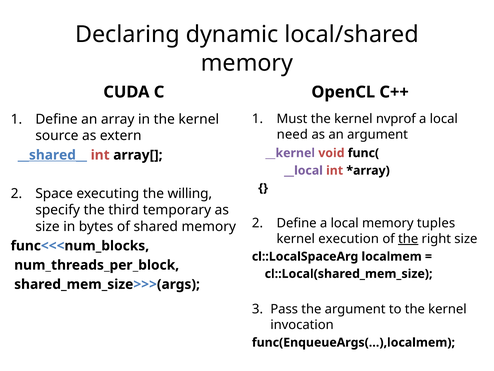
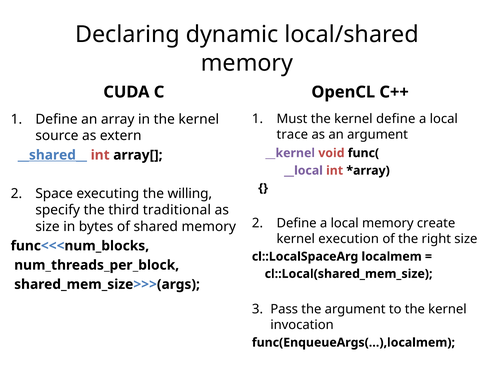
kernel nvprof: nvprof -> define
need: need -> trace
temporary: temporary -> traditional
tuples: tuples -> create
the at (408, 239) underline: present -> none
